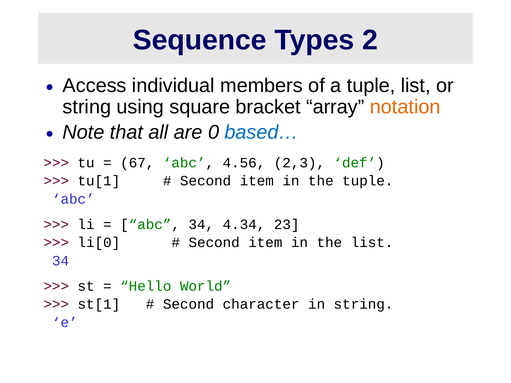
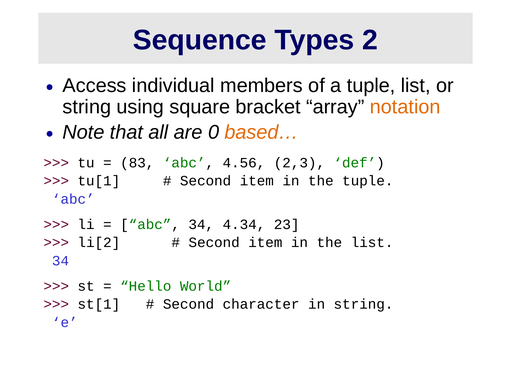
based… colour: blue -> orange
67: 67 -> 83
li[0: li[0 -> li[2
